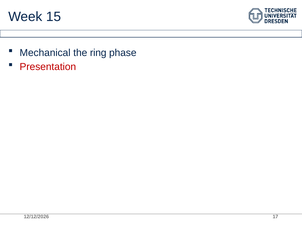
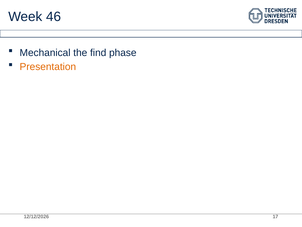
15: 15 -> 46
ring: ring -> find
Presentation colour: red -> orange
